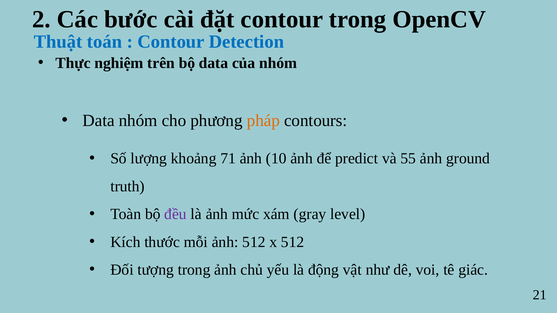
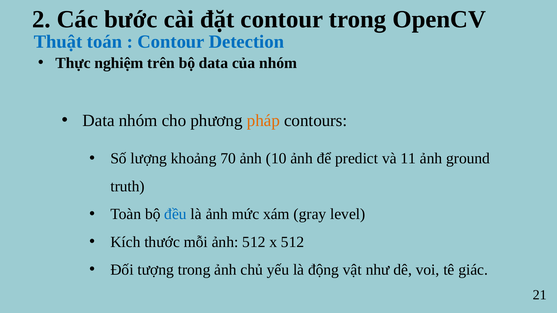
71: 71 -> 70
55: 55 -> 11
đều colour: purple -> blue
